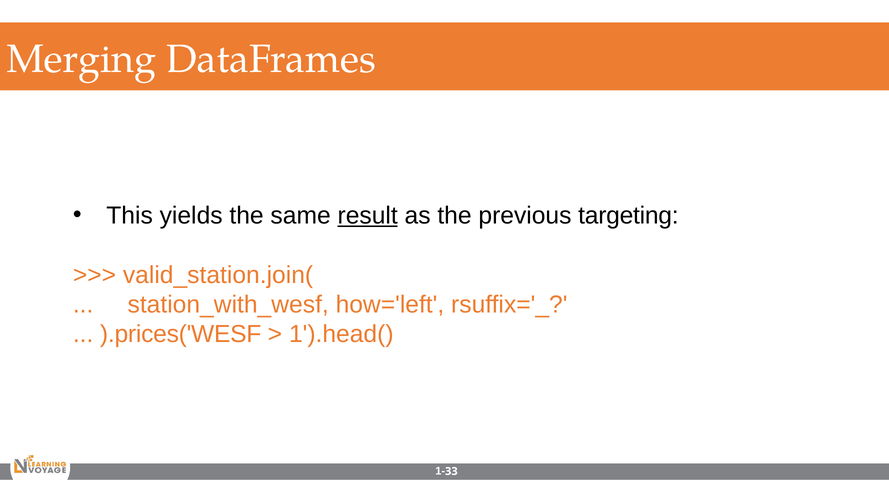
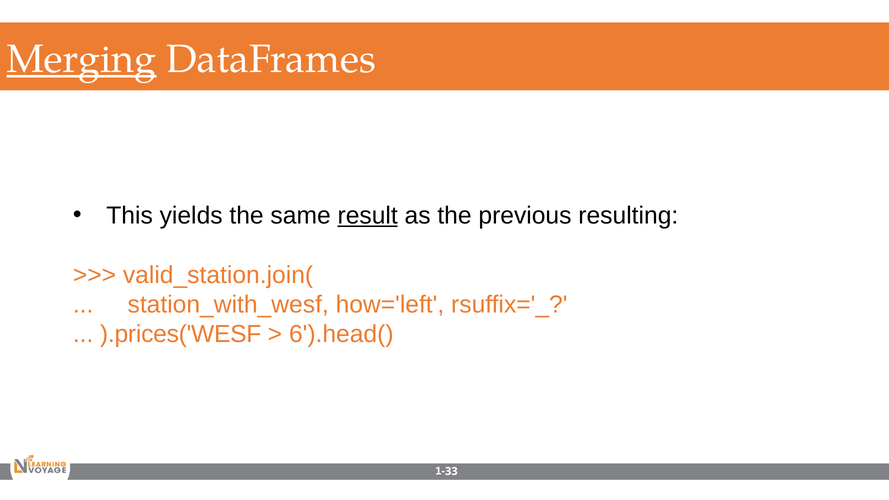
Merging underline: none -> present
targeting: targeting -> resulting
1').head(: 1').head( -> 6').head(
